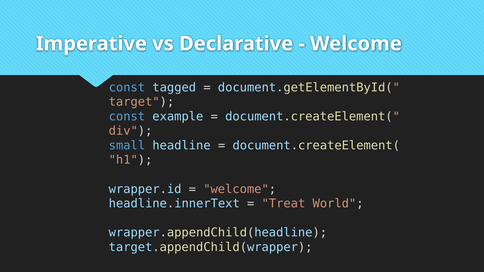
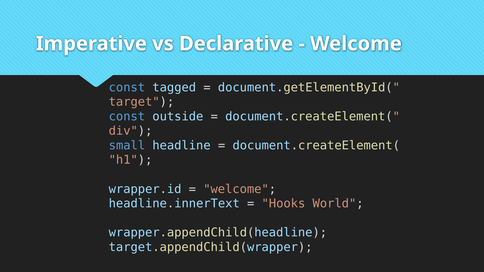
example: example -> outside
Treat: Treat -> Hooks
